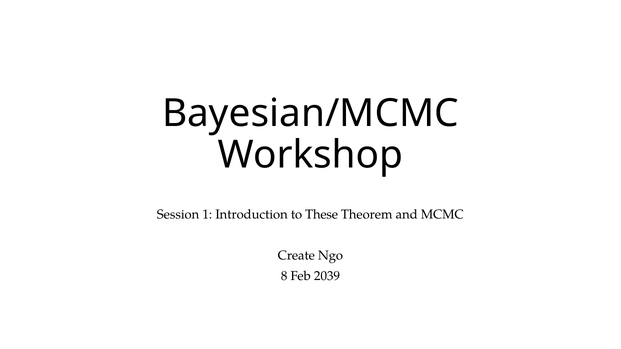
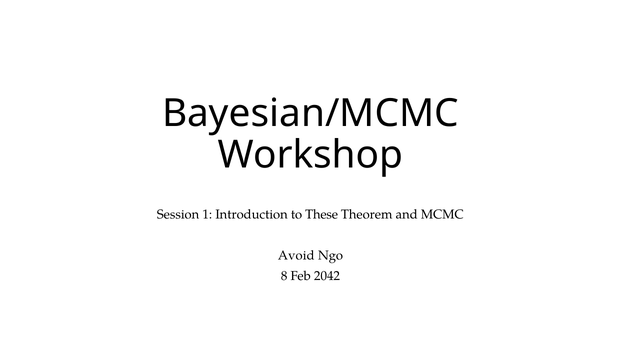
Create: Create -> Avoid
2039: 2039 -> 2042
